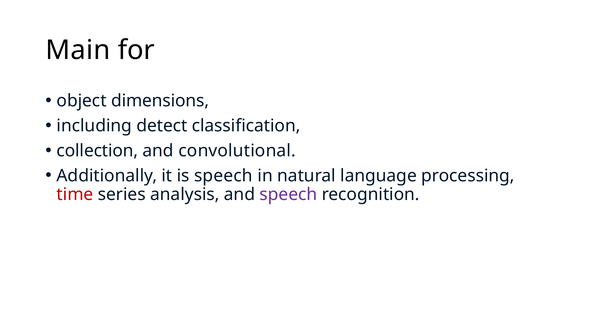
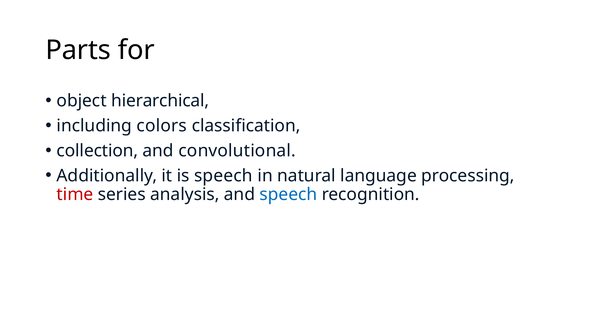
Main: Main -> Parts
dimensions: dimensions -> hierarchical
detect: detect -> colors
speech at (288, 195) colour: purple -> blue
